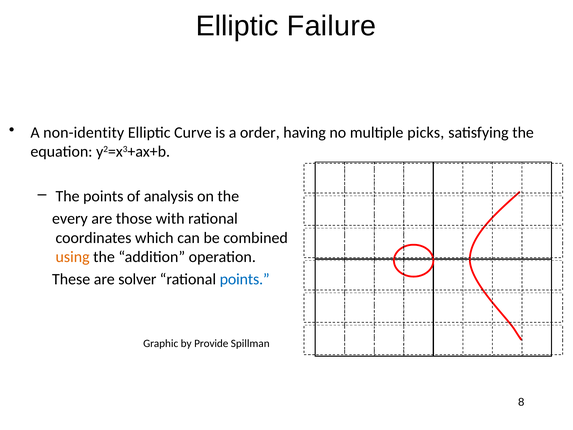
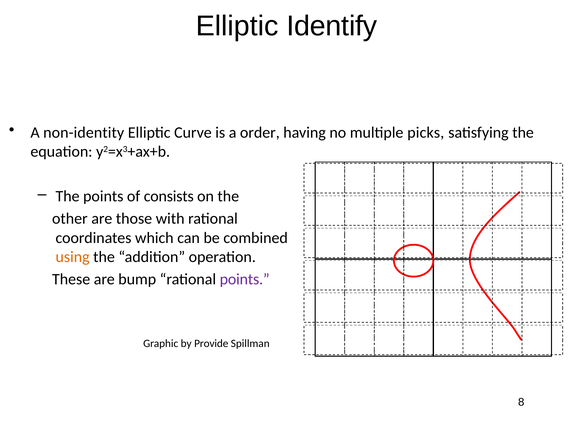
Failure: Failure -> Identify
analysis: analysis -> consists
every: every -> other
solver: solver -> bump
points at (245, 279) colour: blue -> purple
